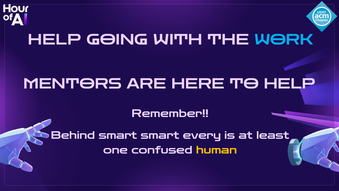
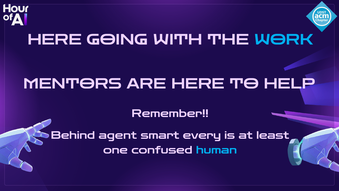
HELP at (55, 40): HELP -> HERE
Behind smart: smart -> agent
human colour: yellow -> light blue
